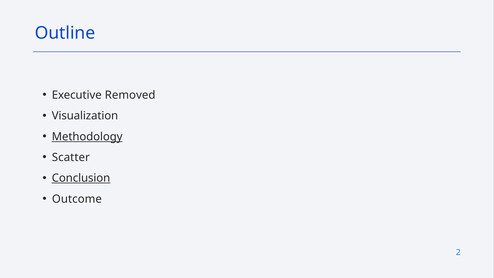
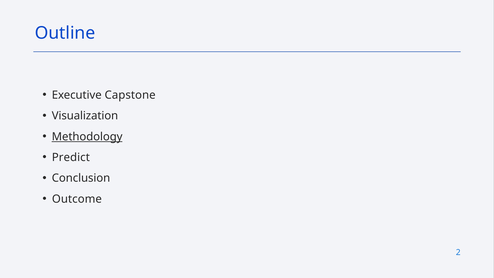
Removed: Removed -> Capstone
Scatter: Scatter -> Predict
Conclusion underline: present -> none
